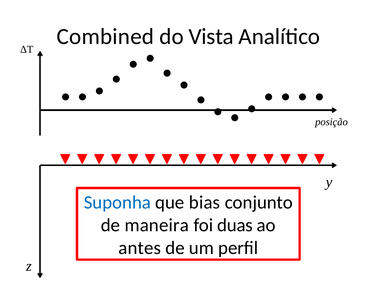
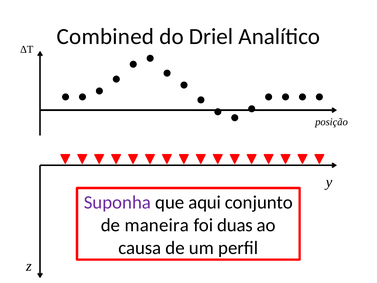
Vista: Vista -> Driel
Suponha colour: blue -> purple
bias: bias -> aqui
antes: antes -> causa
